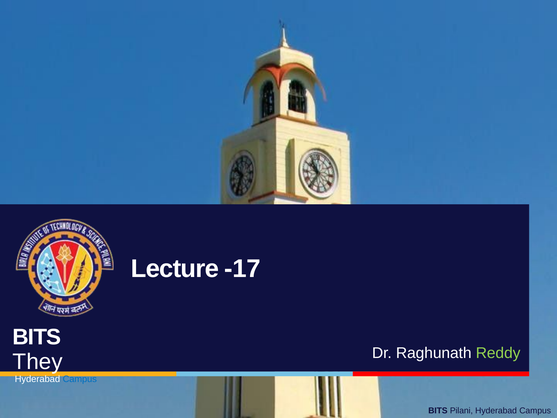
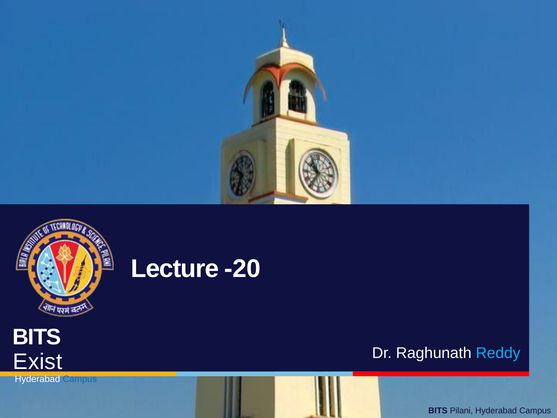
-17: -17 -> -20
Reddy colour: light green -> light blue
They: They -> Exist
